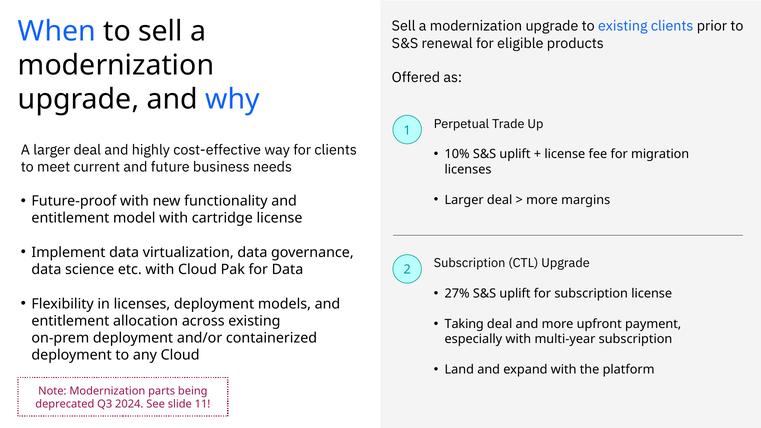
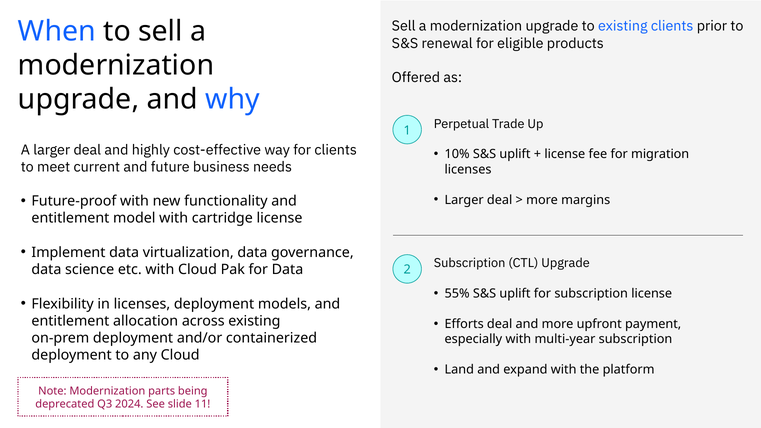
27%: 27% -> 55%
Taking: Taking -> Efforts
